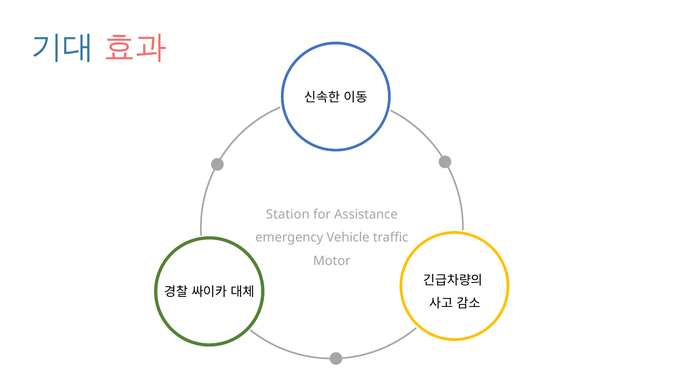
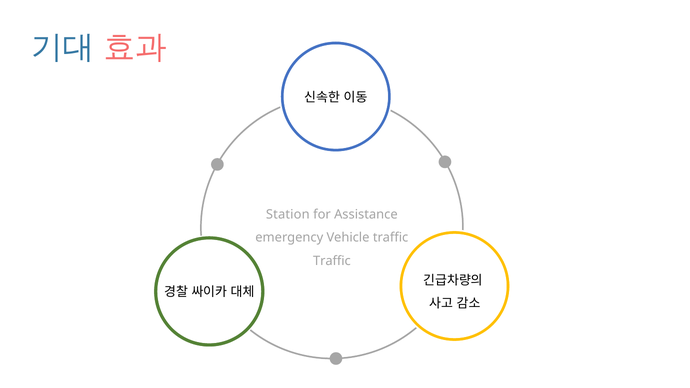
Motor at (332, 261): Motor -> Traffic
